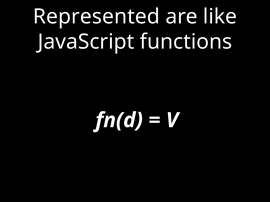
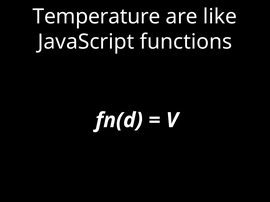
Represented: Represented -> Temperature
